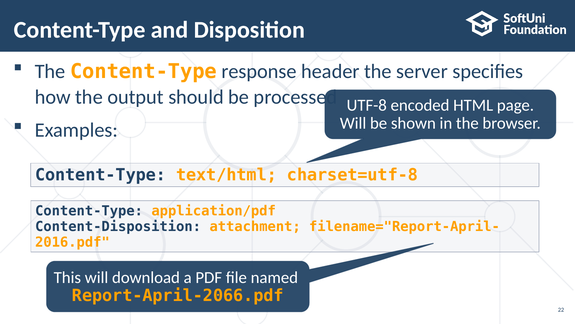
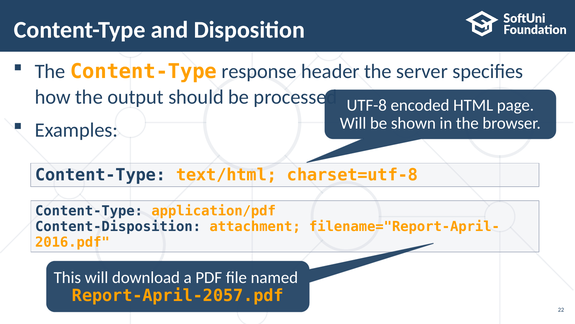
Report-April-2066.pdf: Report-April-2066.pdf -> Report-April-2057.pdf
